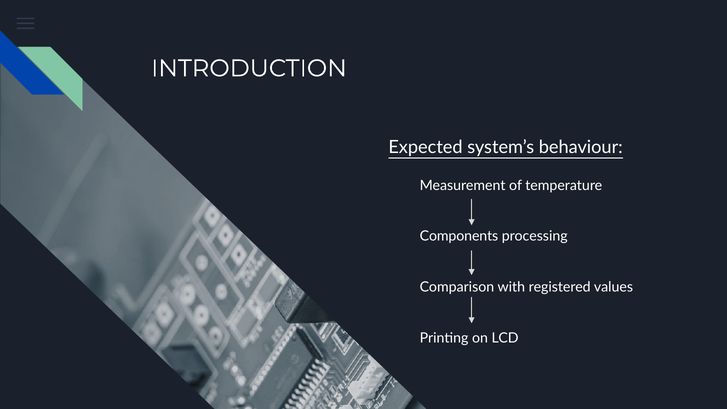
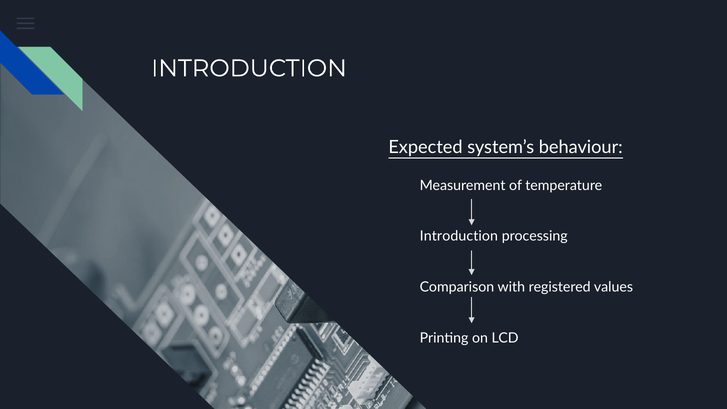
Components at (459, 236): Components -> Introduction
